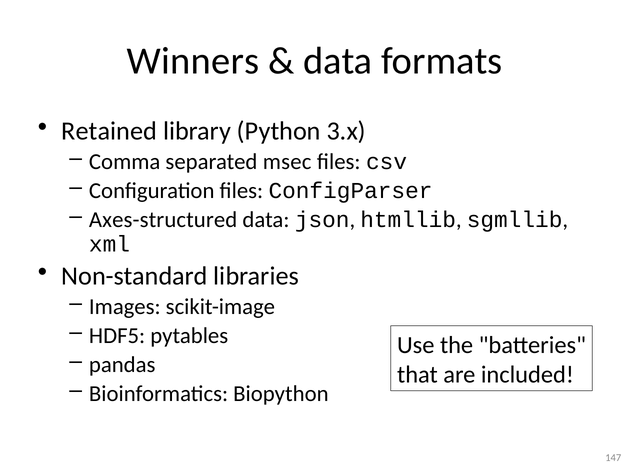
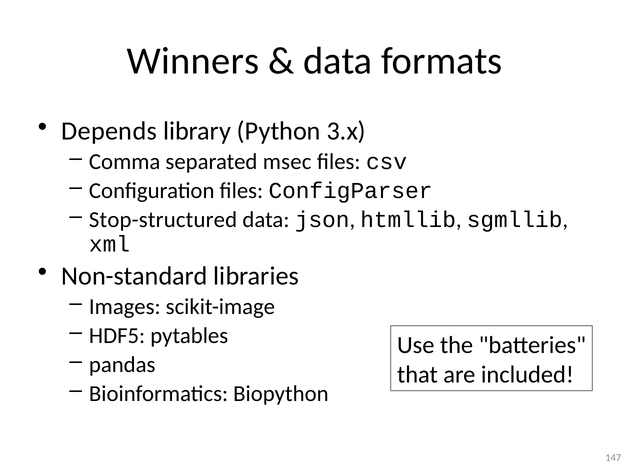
Retained: Retained -> Depends
Axes-structured: Axes-structured -> Stop-structured
